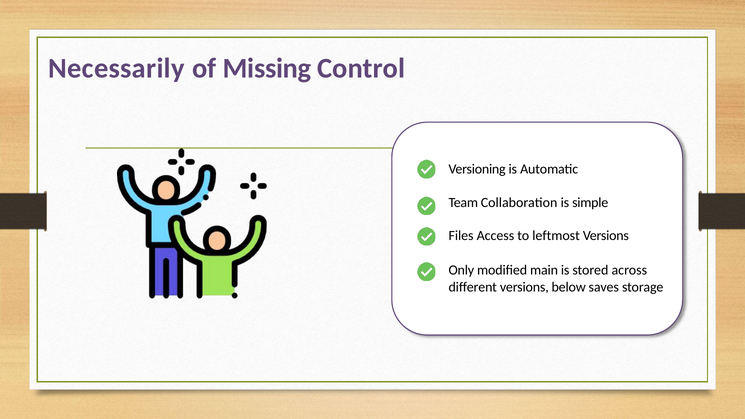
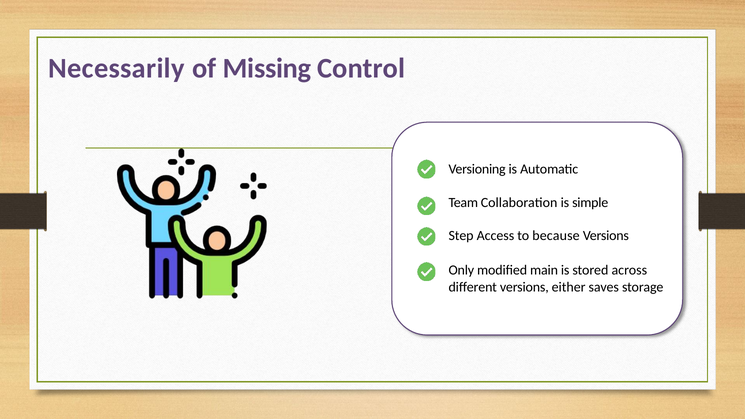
Files: Files -> Step
leftmost: leftmost -> because
below: below -> either
